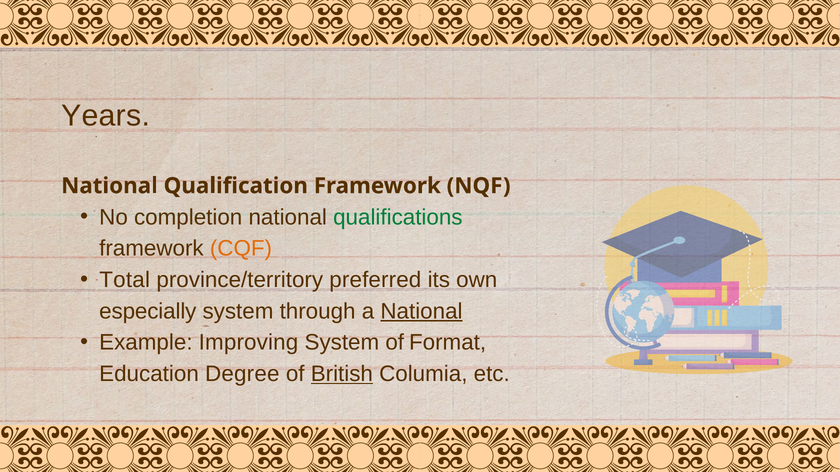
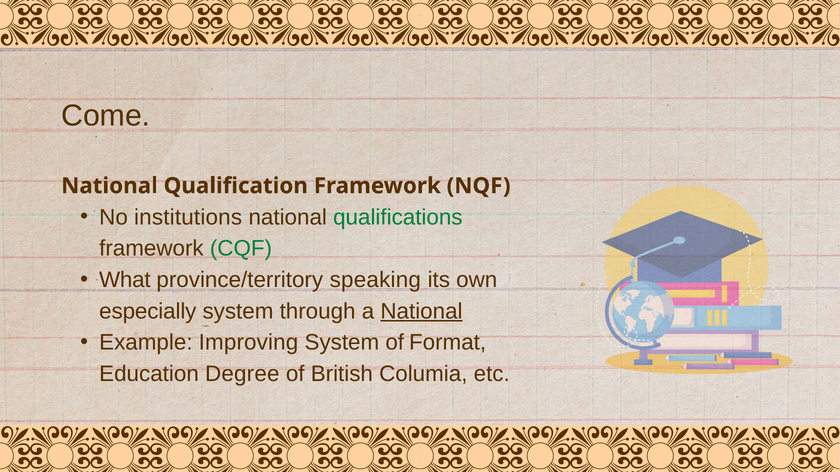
Years: Years -> Come
completion: completion -> institutions
CQF colour: orange -> green
Total: Total -> What
preferred: preferred -> speaking
British underline: present -> none
